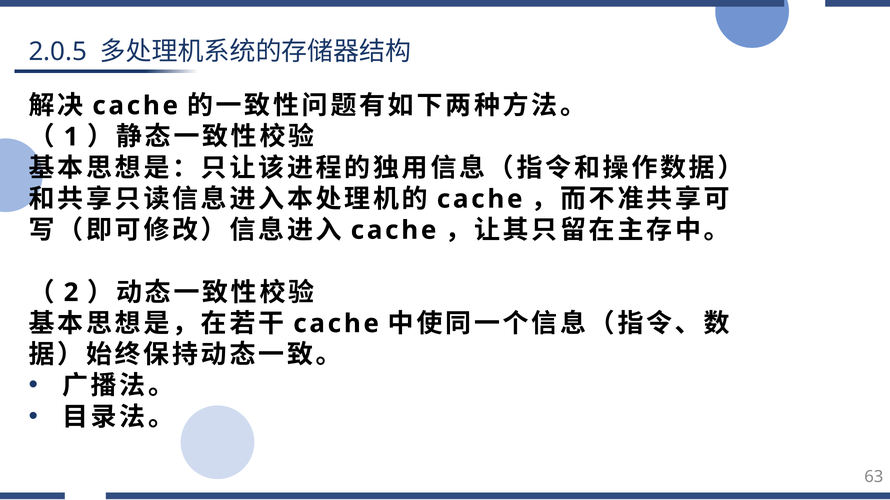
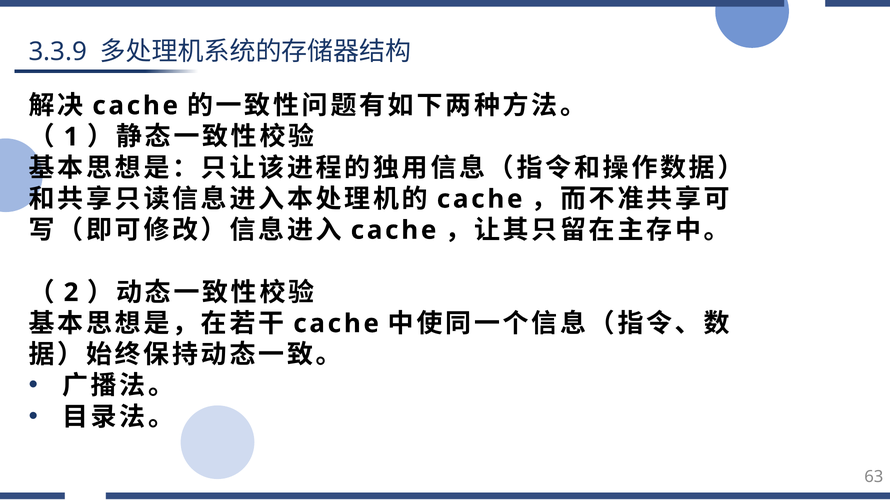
2.0.5: 2.0.5 -> 3.3.9
